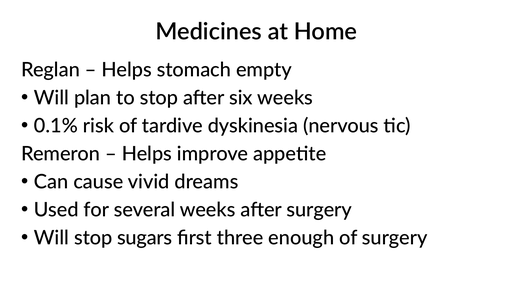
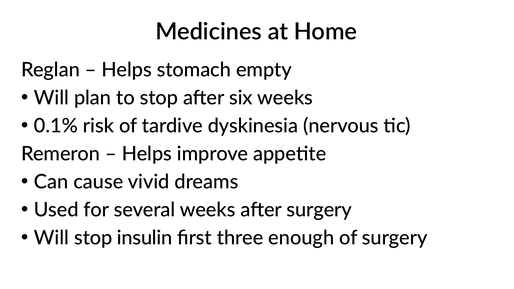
sugars: sugars -> insulin
